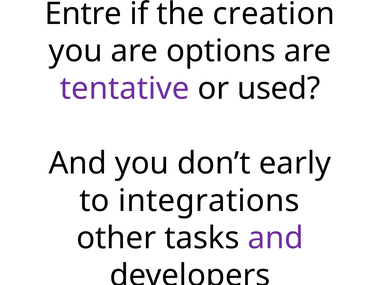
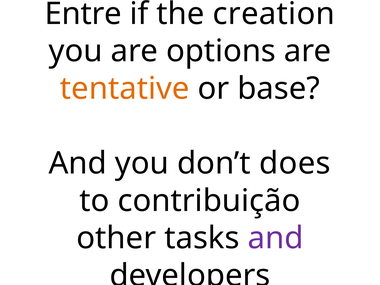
tentative colour: purple -> orange
used: used -> base
early: early -> does
integrations: integrations -> contribuição
